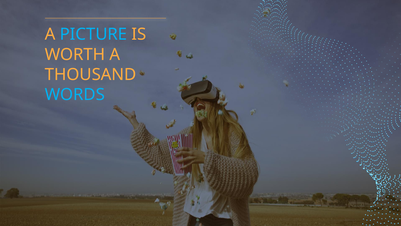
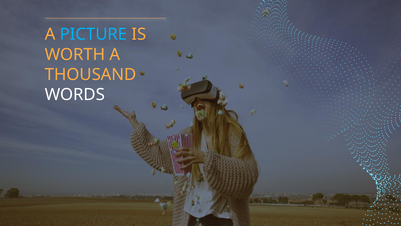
WORDS colour: light blue -> white
